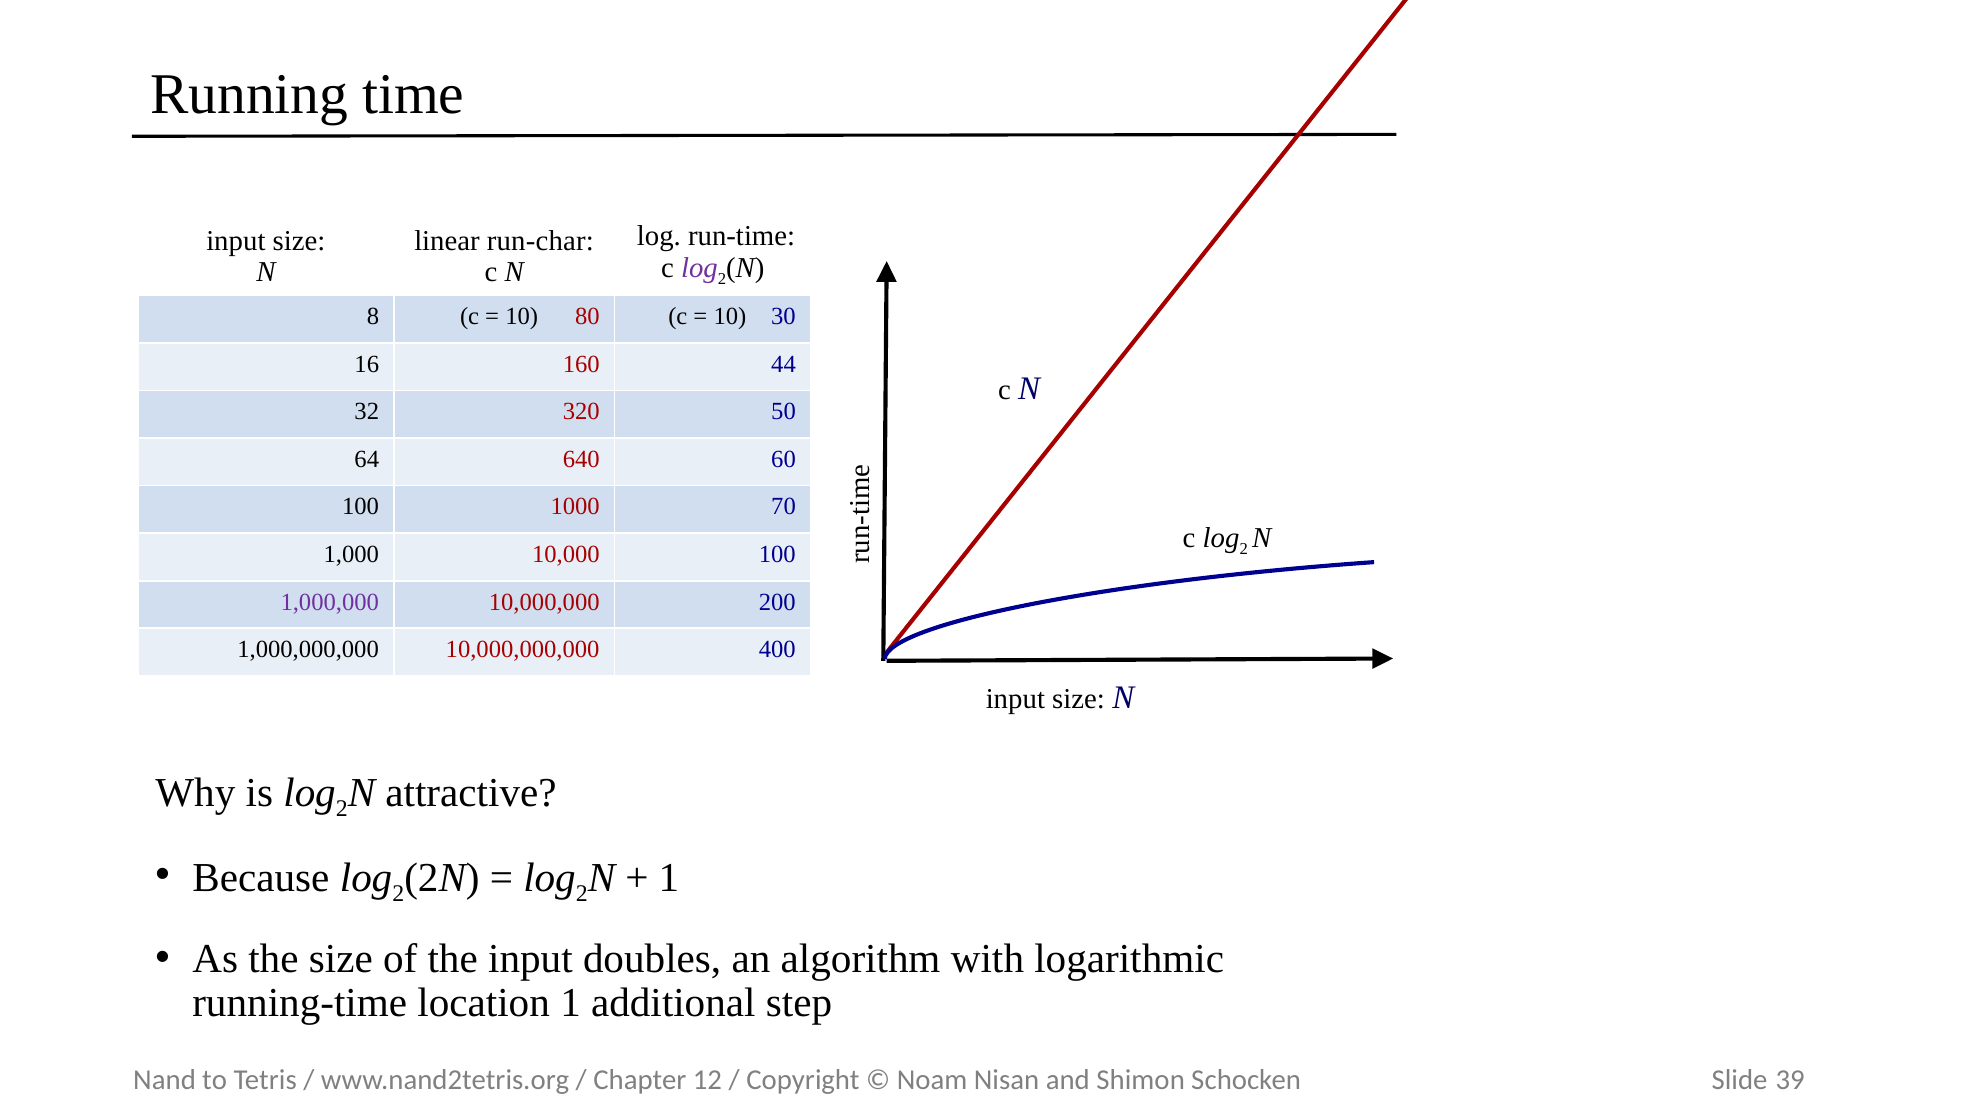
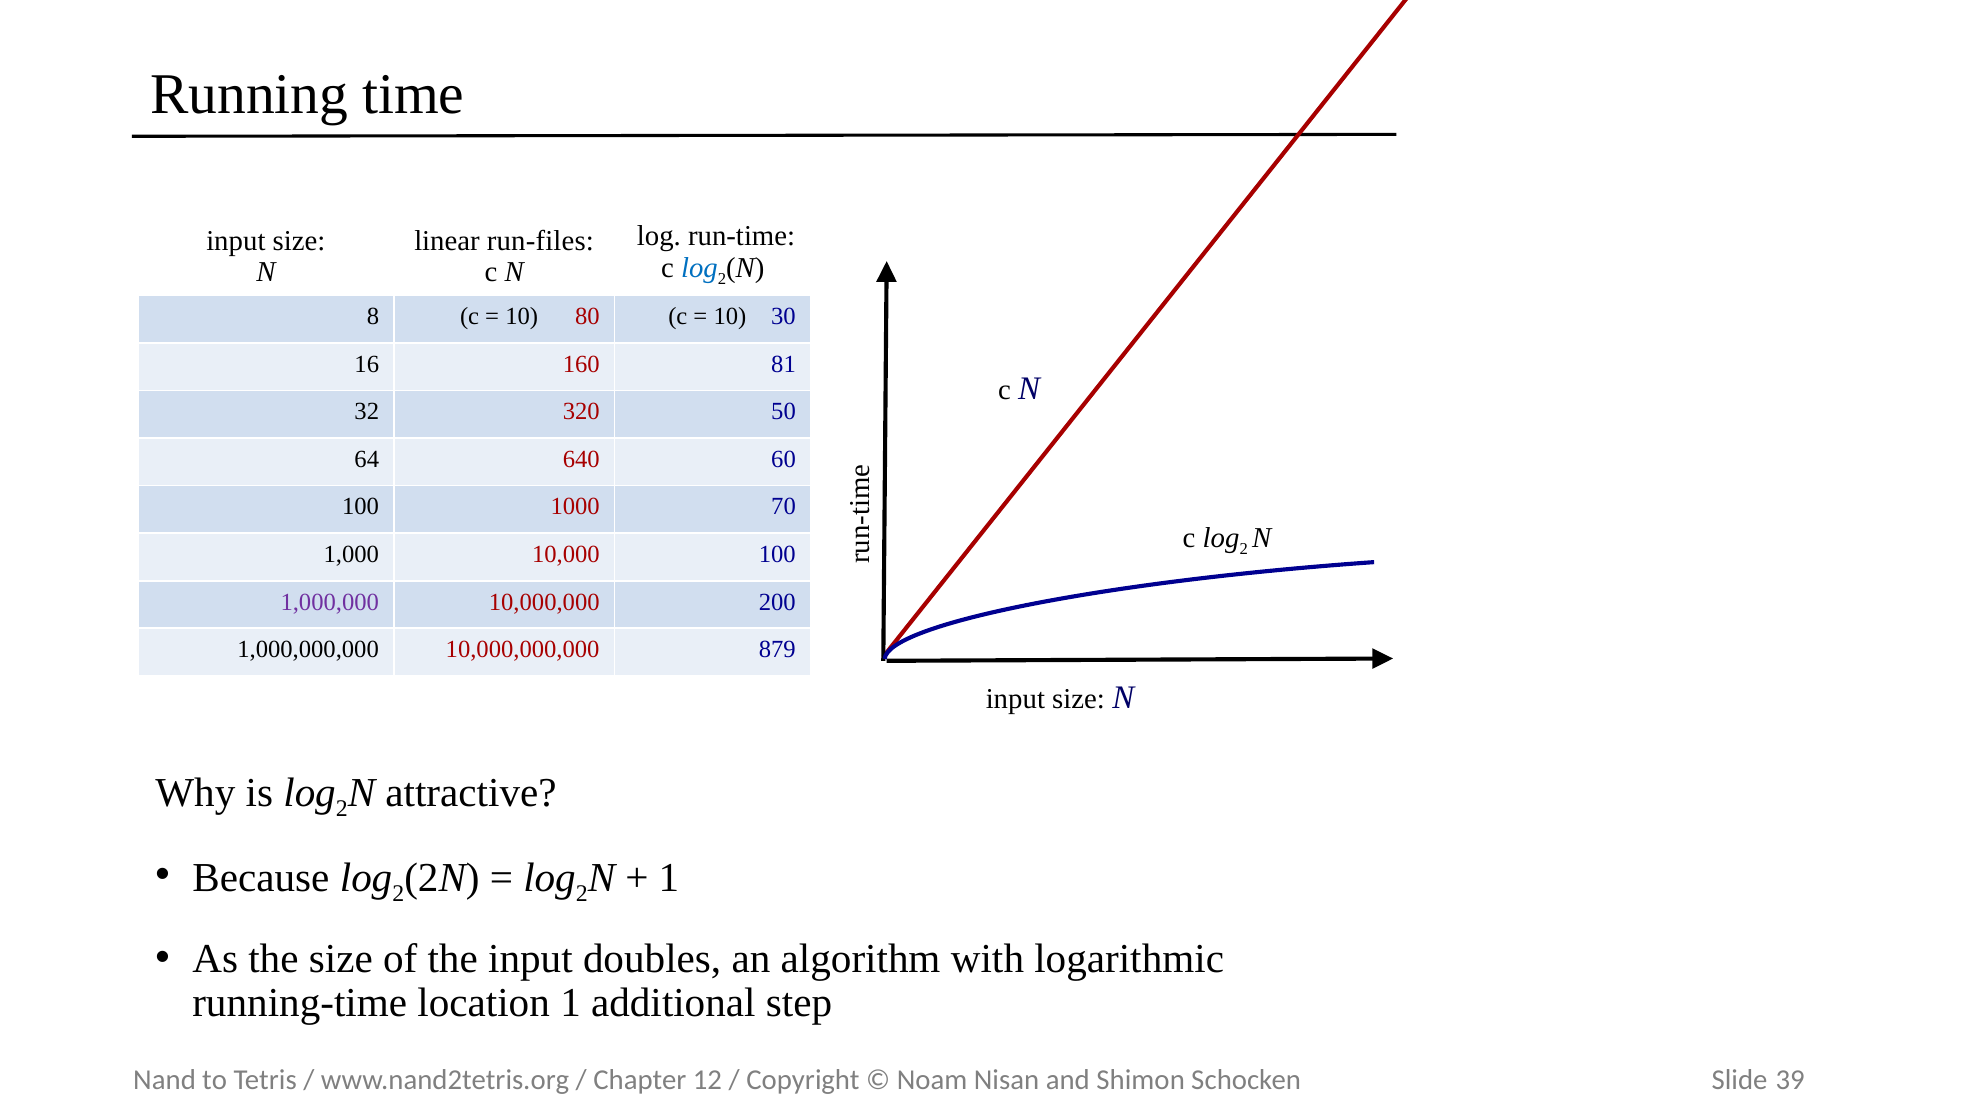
run-char: run-char -> run-files
log at (699, 268) colour: purple -> blue
44: 44 -> 81
400: 400 -> 879
